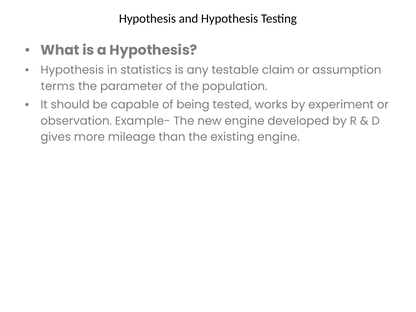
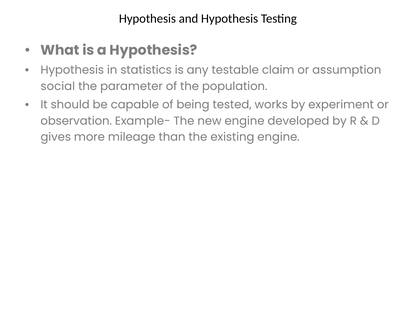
terms: terms -> social
